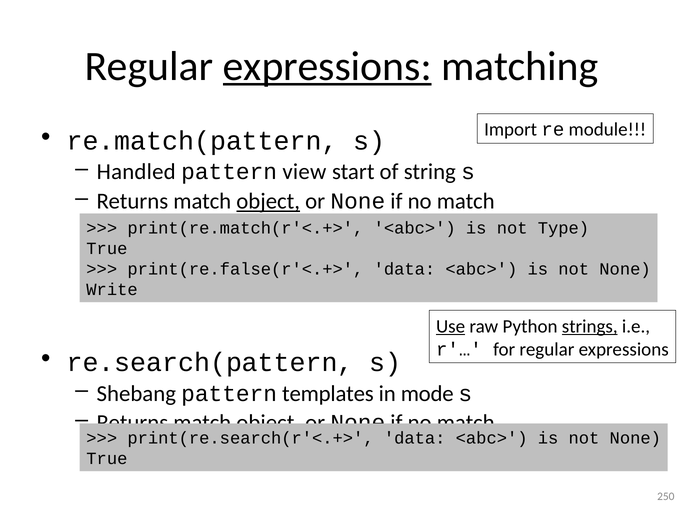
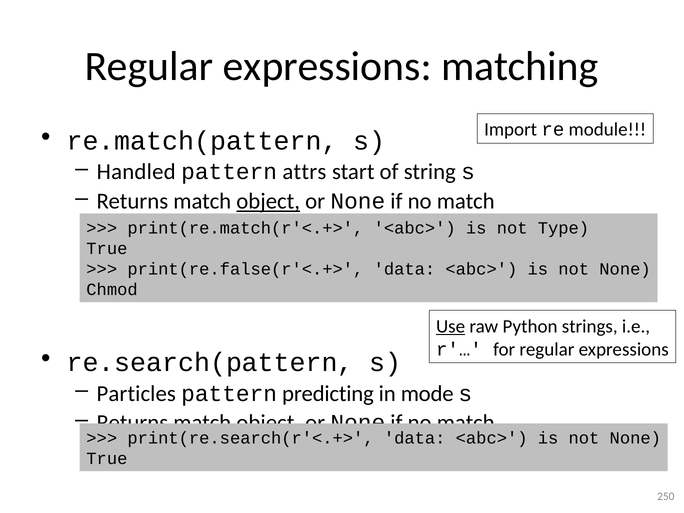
expressions at (327, 66) underline: present -> none
view: view -> attrs
Write: Write -> Chmod
strings underline: present -> none
Shebang: Shebang -> Particles
templates: templates -> predicting
